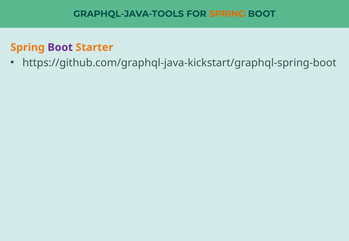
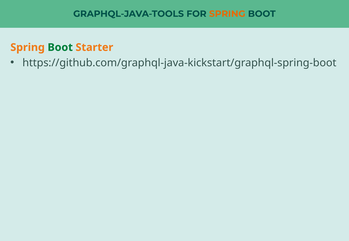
Boot at (60, 47) colour: purple -> green
